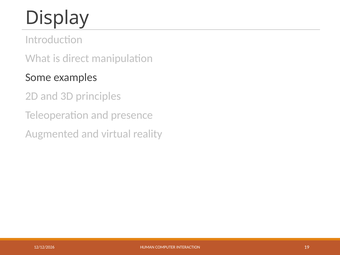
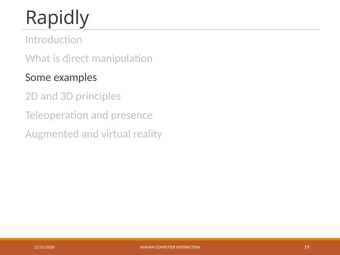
Display: Display -> Rapidly
